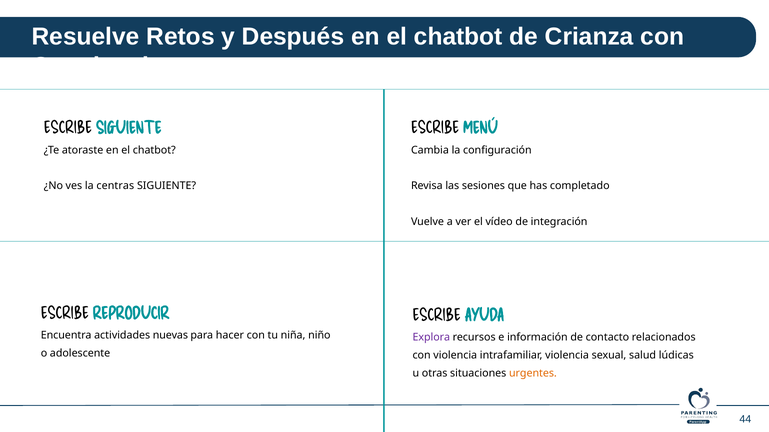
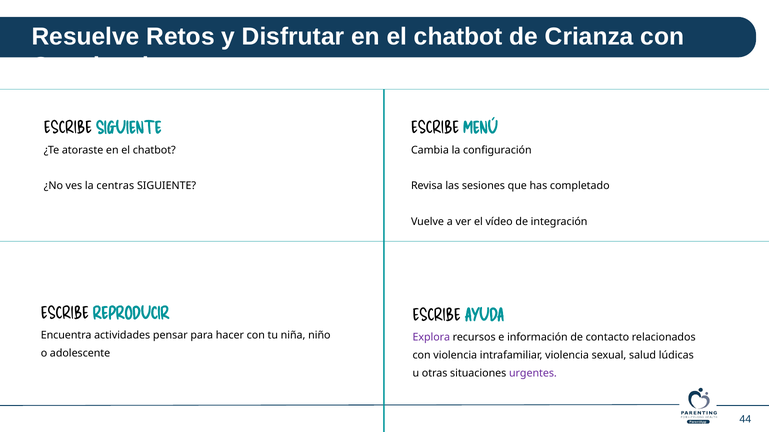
Después: Después -> Disfrutar
nuevas: nuevas -> pensar
urgentes colour: orange -> purple
